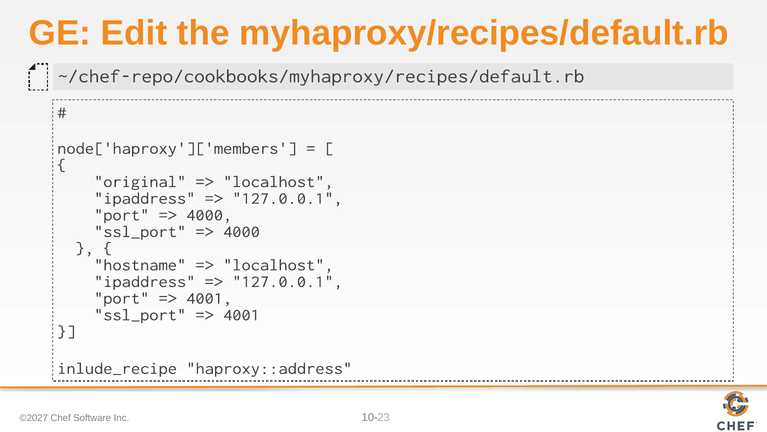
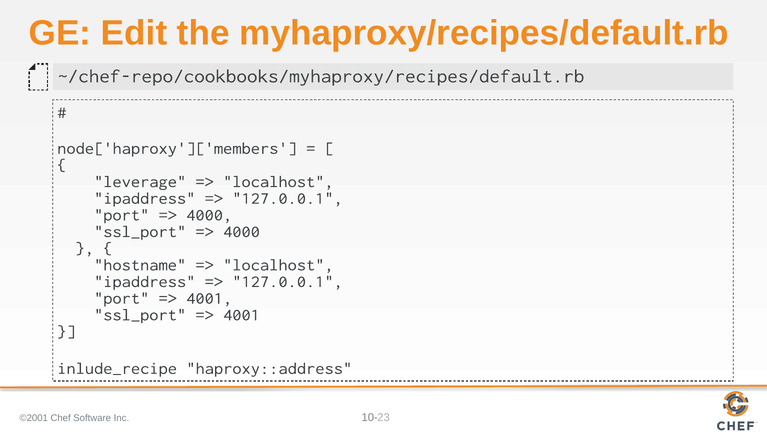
original: original -> leverage
©2027: ©2027 -> ©2001
